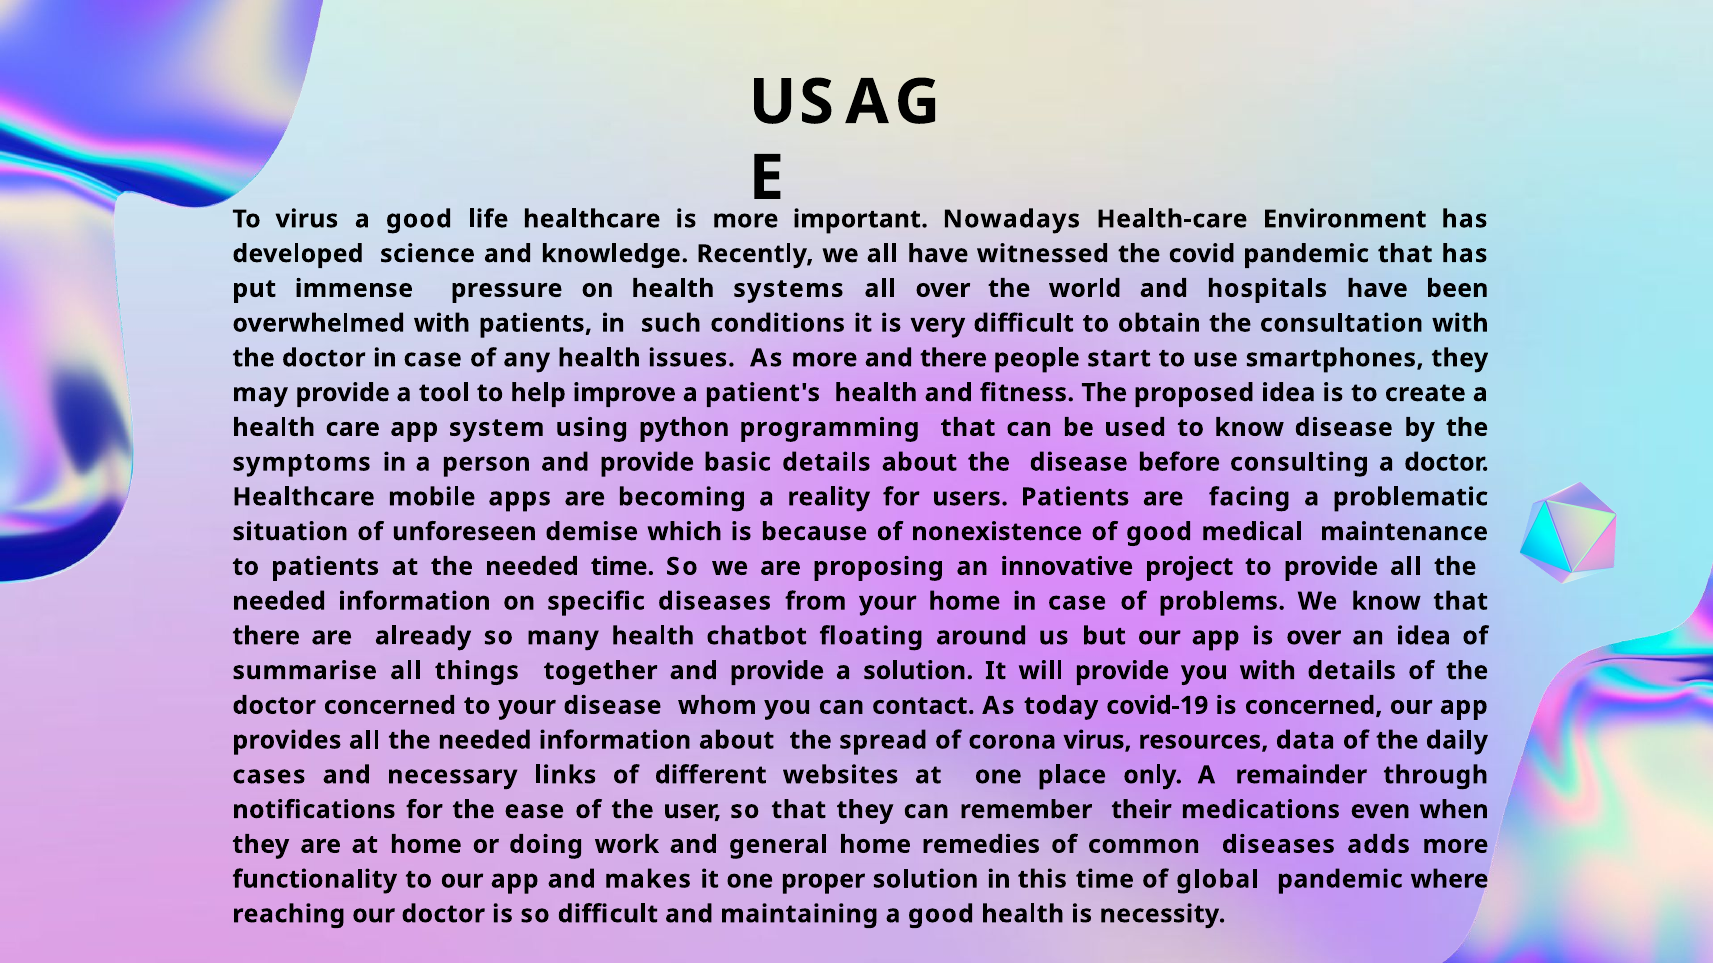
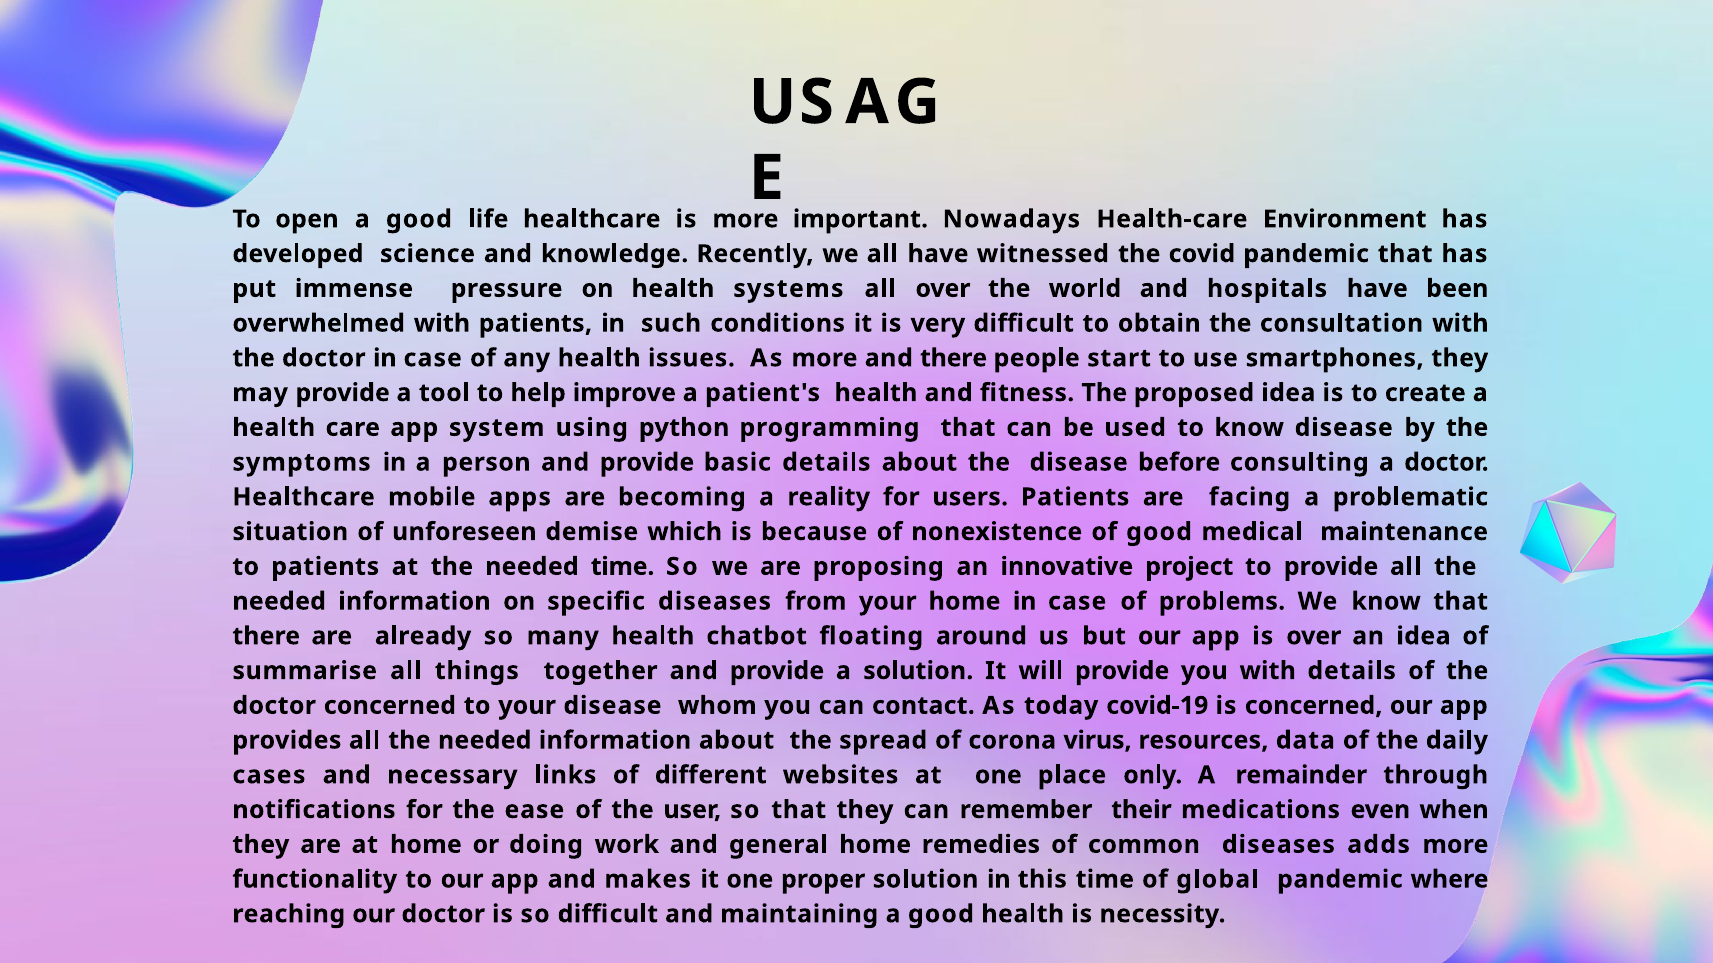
To virus: virus -> open
